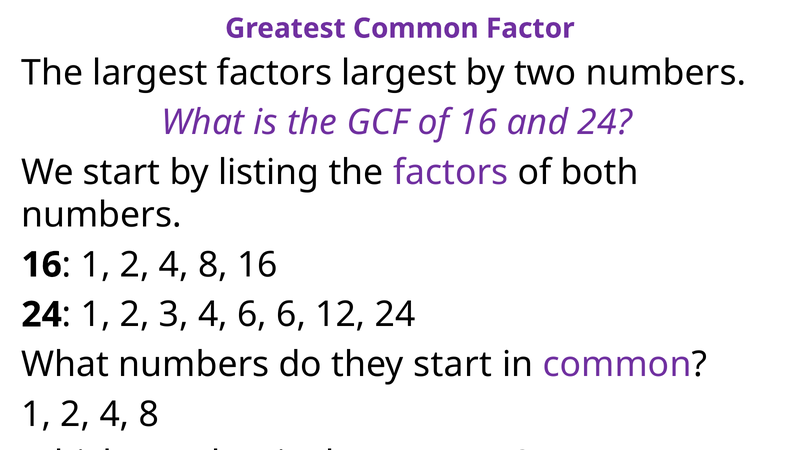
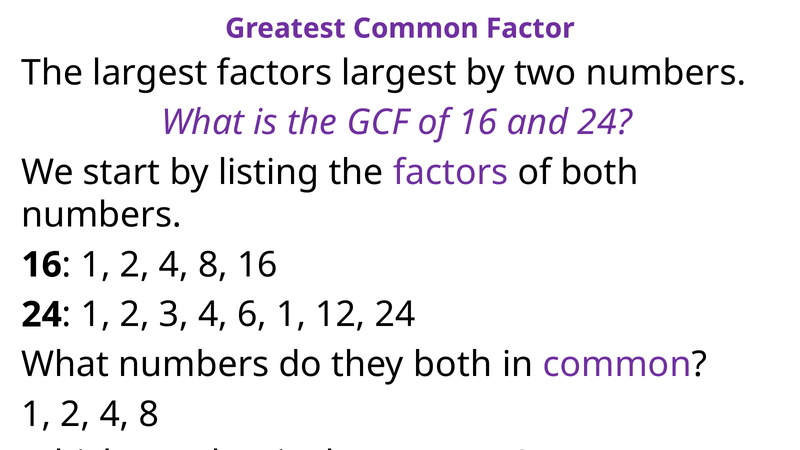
6 6: 6 -> 1
they start: start -> both
